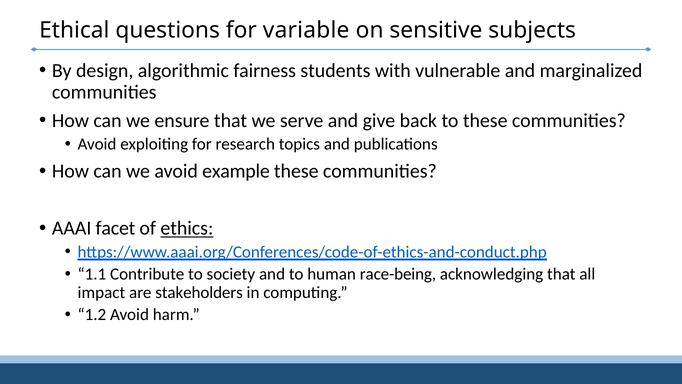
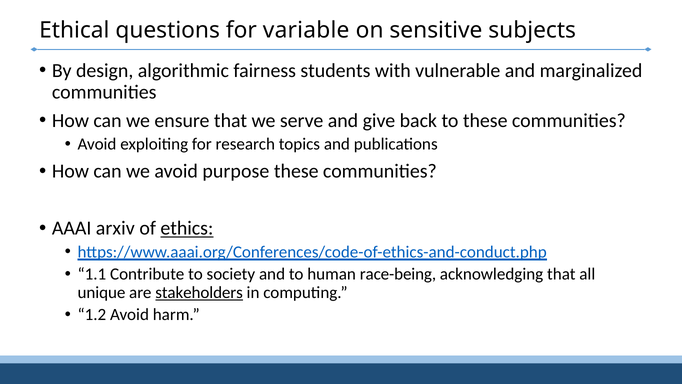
example: example -> purpose
facet: facet -> arxiv
impact: impact -> unique
stakeholders underline: none -> present
